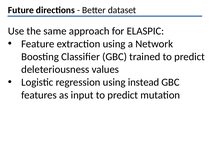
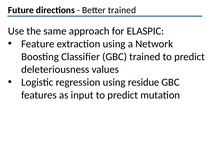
Better dataset: dataset -> trained
instead: instead -> residue
